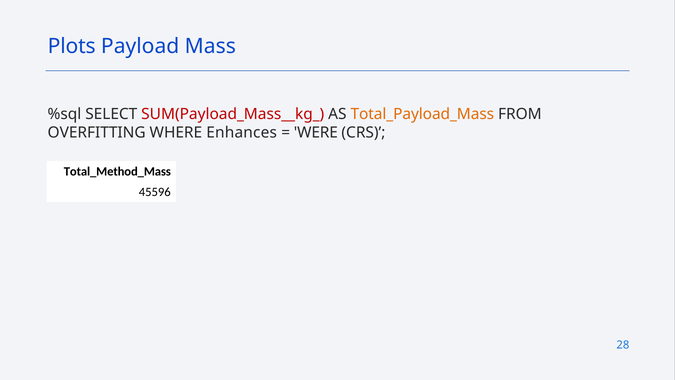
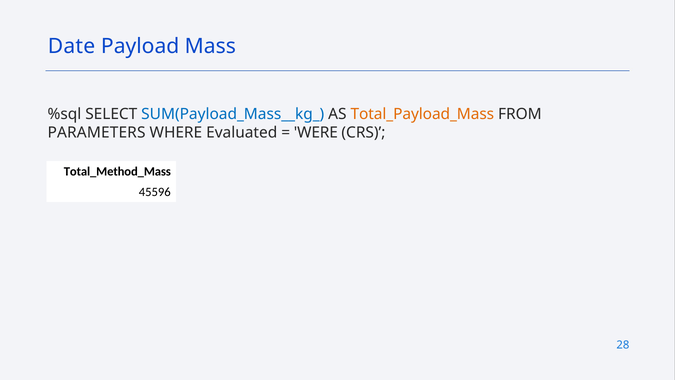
Plots: Plots -> Date
SUM(Payload_Mass__kg_ colour: red -> blue
OVERFITTING: OVERFITTING -> PARAMETERS
Enhances: Enhances -> Evaluated
